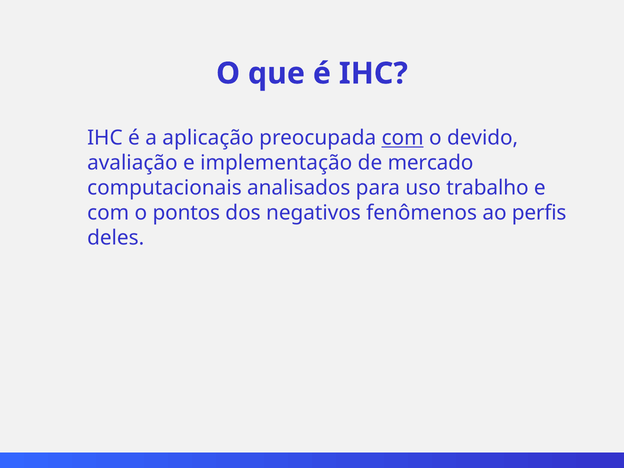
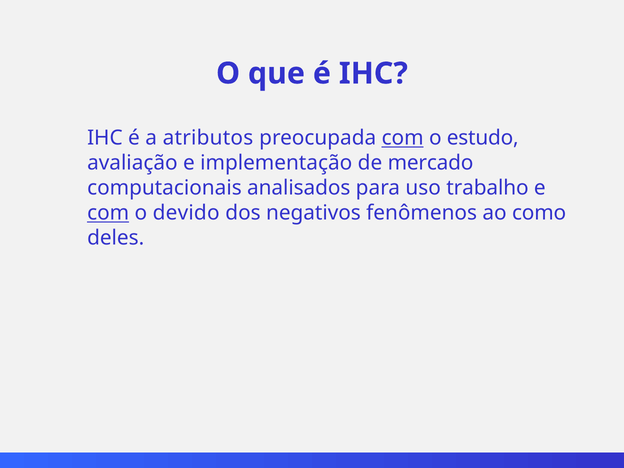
aplicação: aplicação -> atributos
devido: devido -> estudo
com at (108, 213) underline: none -> present
pontos: pontos -> devido
perfis: perfis -> como
